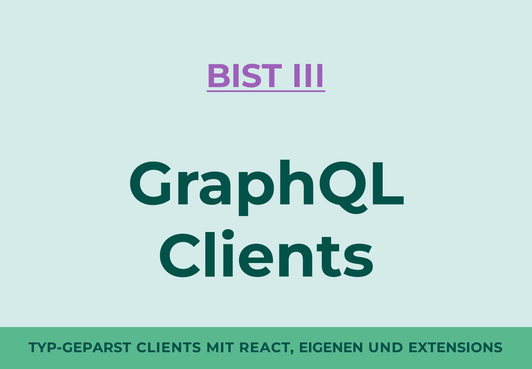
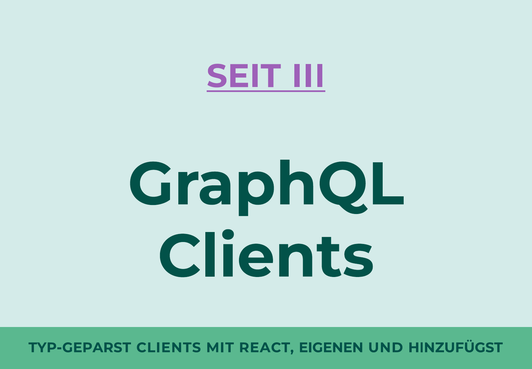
BIST: BIST -> SEIT
EXTENSIONS: EXTENSIONS -> HINZUFÜGST
